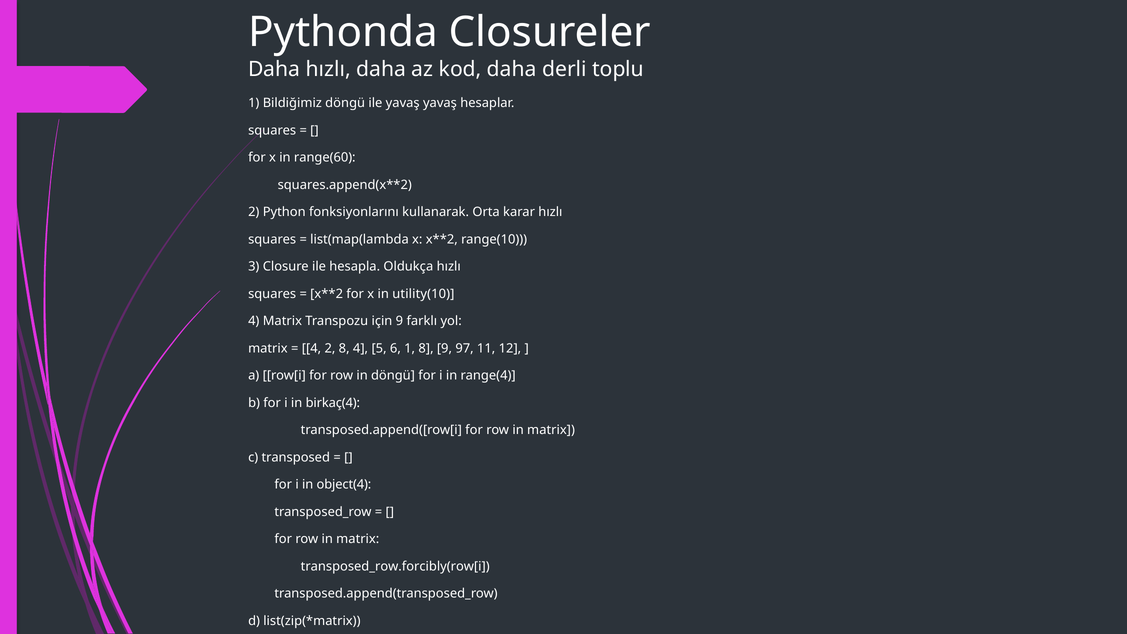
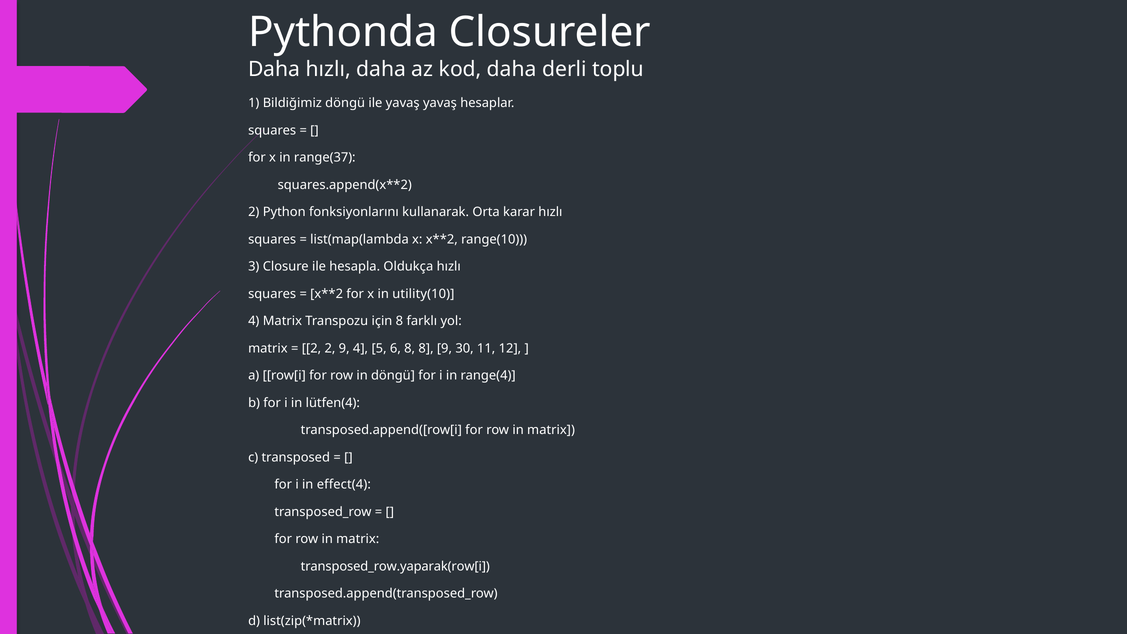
range(60: range(60 -> range(37
için 9: 9 -> 8
4 at (311, 348): 4 -> 2
2 8: 8 -> 9
6 1: 1 -> 8
97: 97 -> 30
birkaç(4: birkaç(4 -> lütfen(4
object(4: object(4 -> effect(4
transposed_row.forcibly(row[i: transposed_row.forcibly(row[i -> transposed_row.yaparak(row[i
